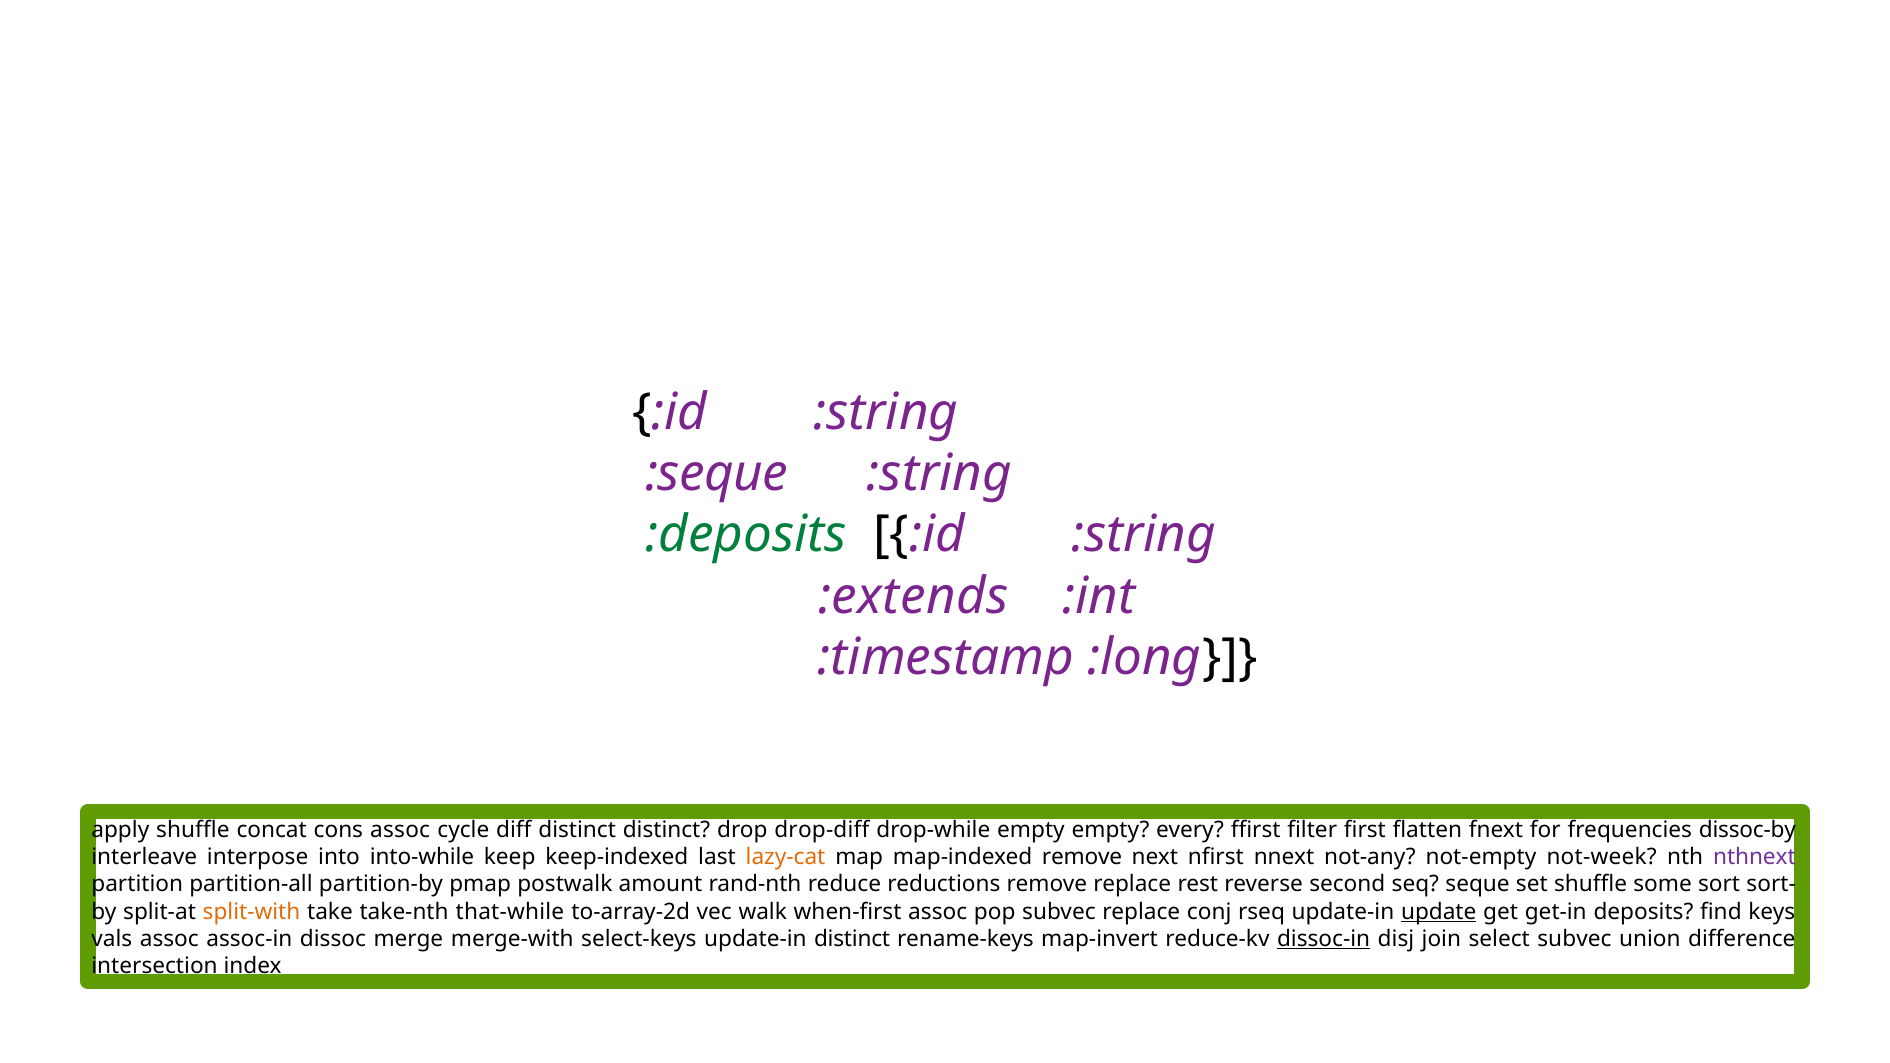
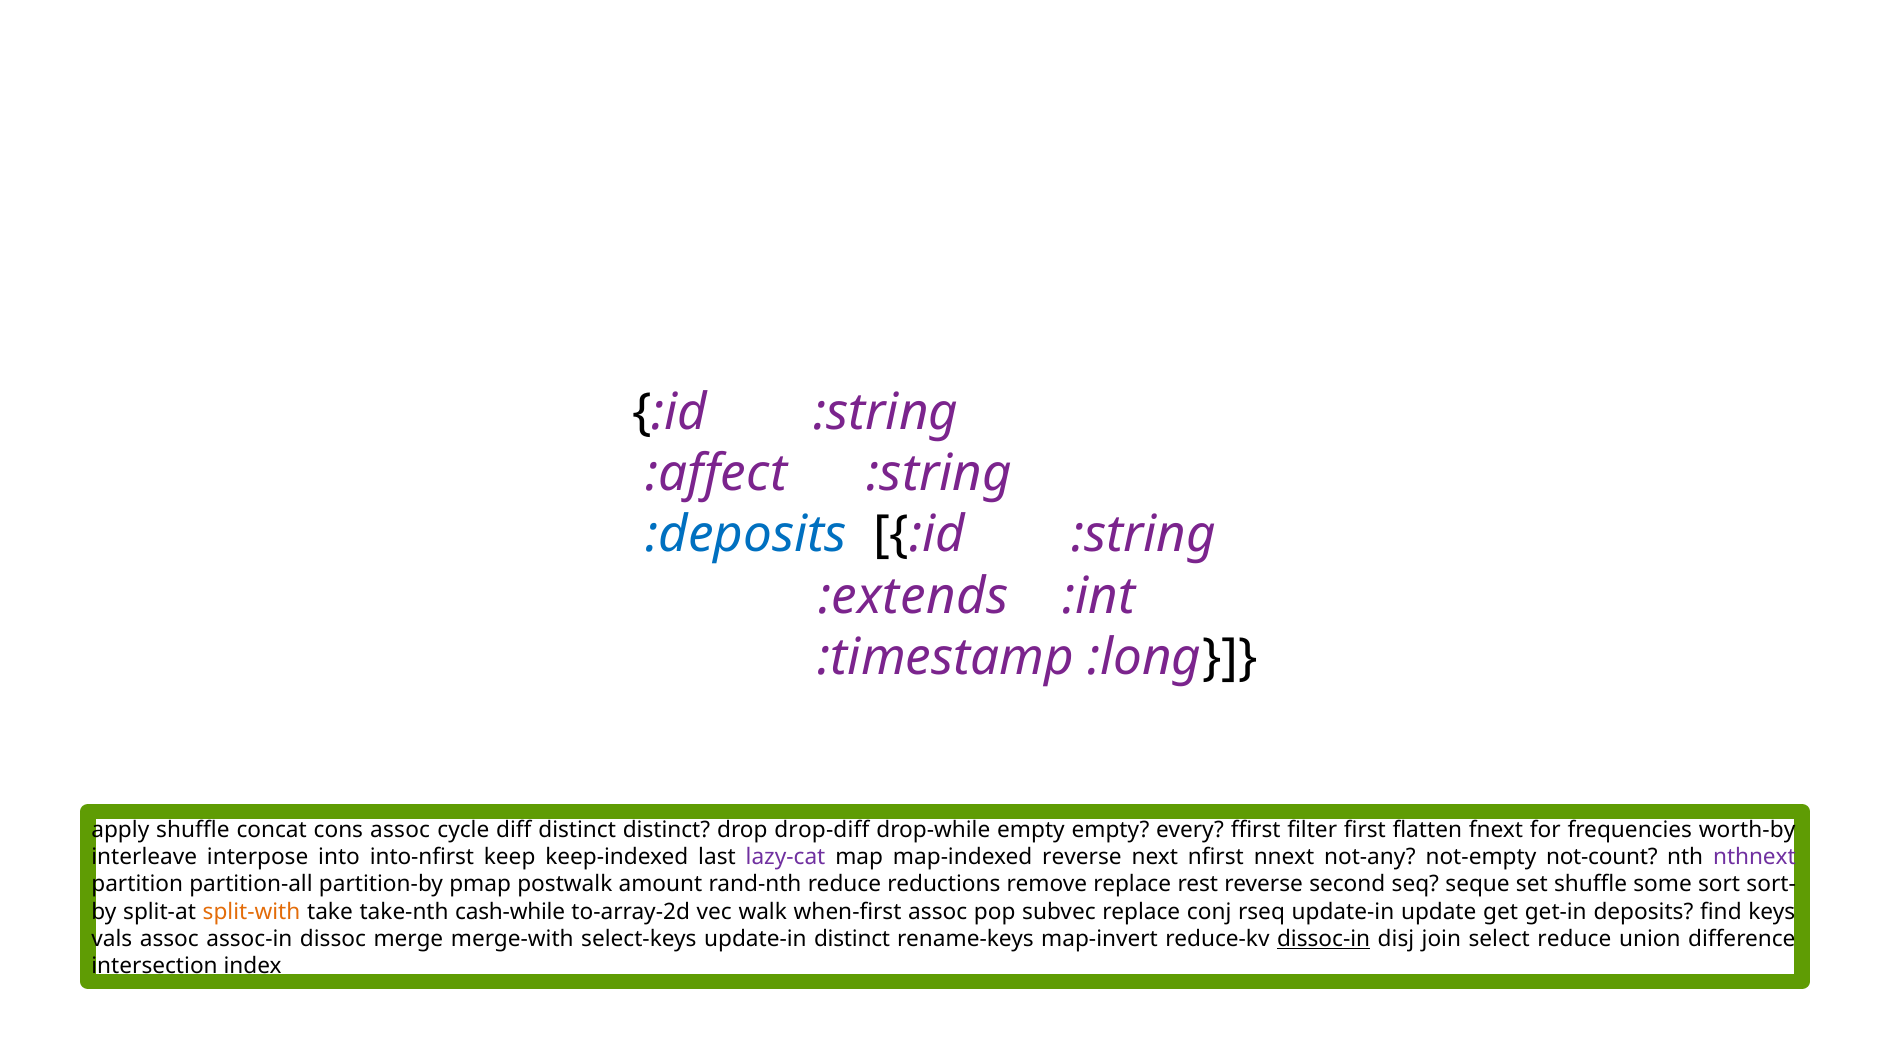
:seque: :seque -> :affect
:deposits colour: green -> blue
dissoc-by: dissoc-by -> worth-by
into-while: into-while -> into-nfirst
lazy-cat colour: orange -> purple
map-indexed remove: remove -> reverse
not-week: not-week -> not-count
that-while: that-while -> cash-while
update underline: present -> none
select subvec: subvec -> reduce
